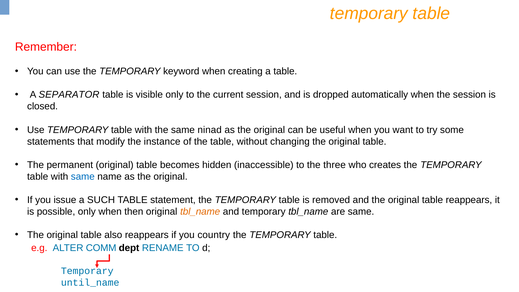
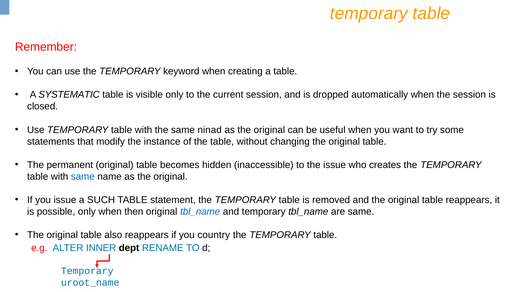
SEPARATOR: SEPARATOR -> SYSTEMATIC
the three: three -> issue
tbl_name at (200, 212) colour: orange -> blue
COMM: COMM -> INNER
until_name: until_name -> uroot_name
